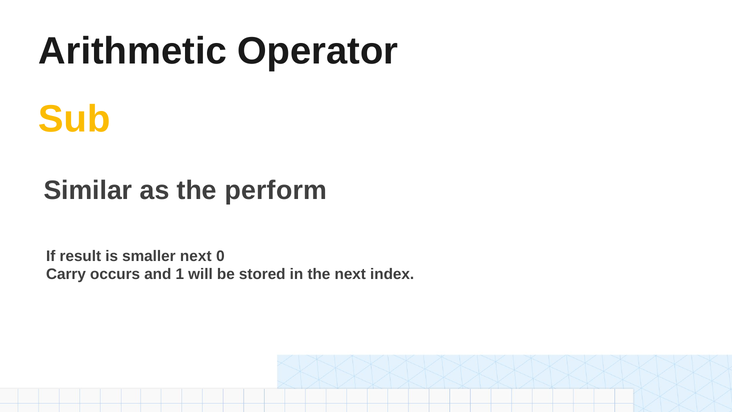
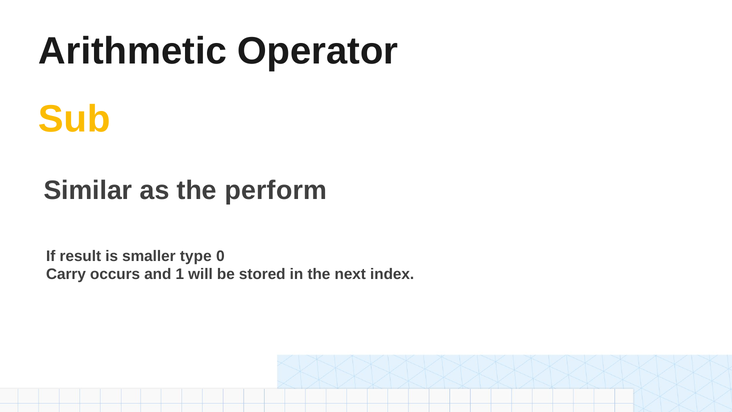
smaller next: next -> type
